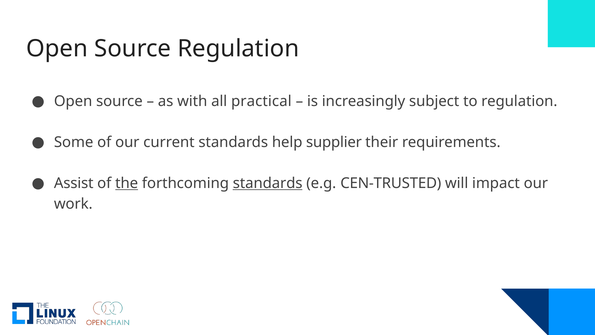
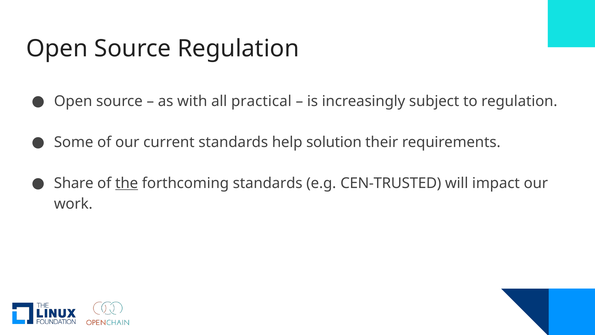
supplier: supplier -> solution
Assist: Assist -> Share
standards at (268, 183) underline: present -> none
